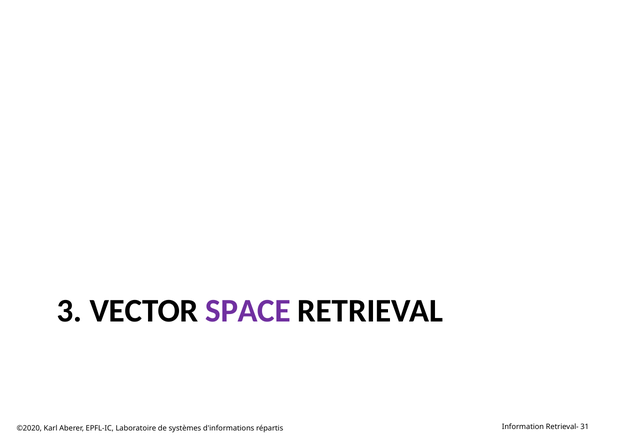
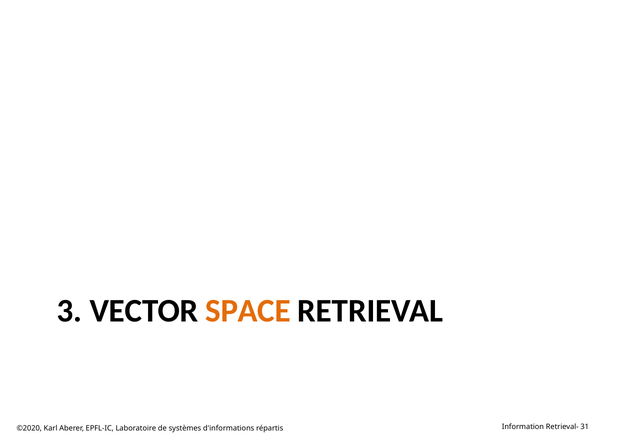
SPACE colour: purple -> orange
